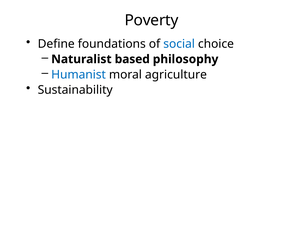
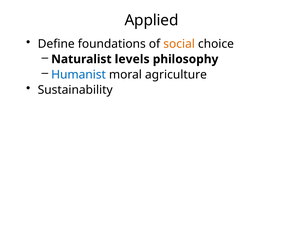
Poverty: Poverty -> Applied
social colour: blue -> orange
based: based -> levels
